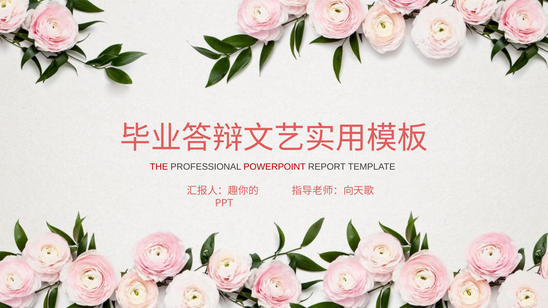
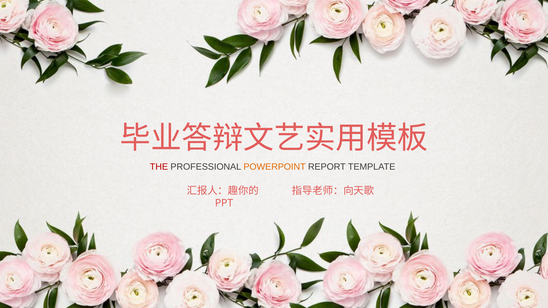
POWERPOINT colour: red -> orange
